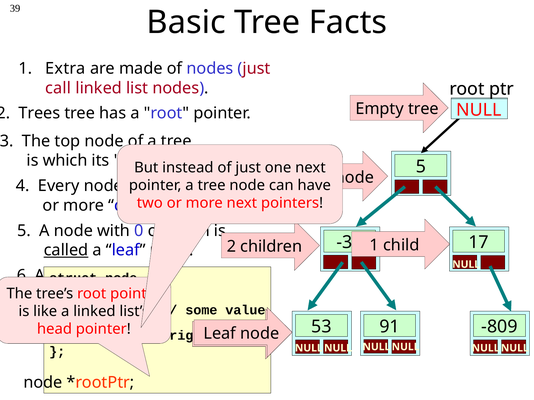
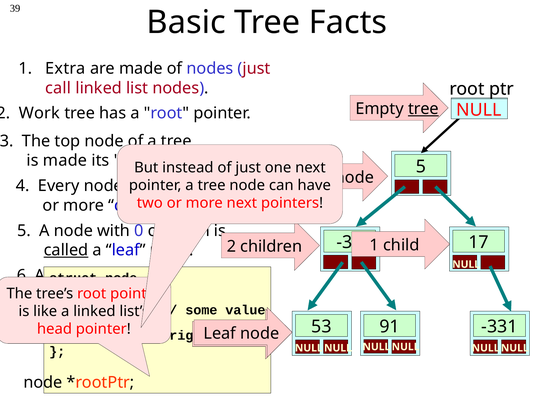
tree at (423, 109) underline: none -> present
Trees: Trees -> Work
is which: which -> made
-809: -809 -> -331
